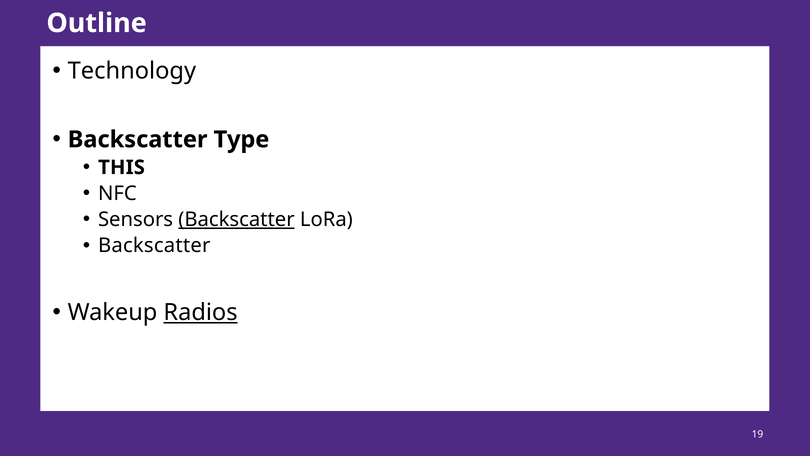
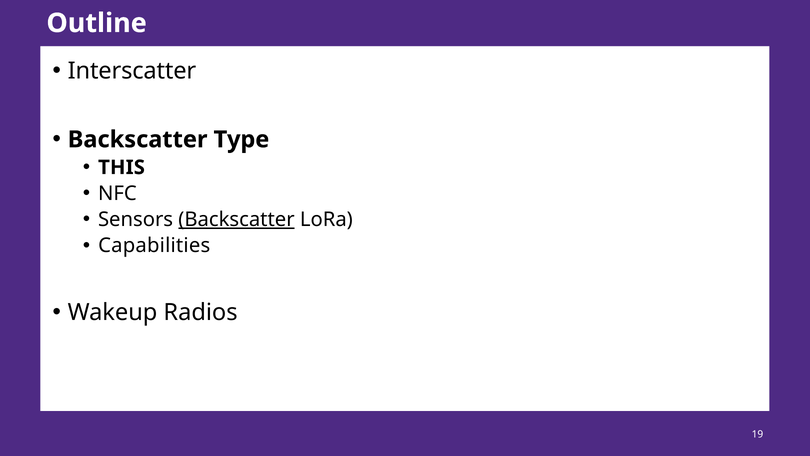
Technology: Technology -> Interscatter
Backscatter at (154, 245): Backscatter -> Capabilities
Radios underline: present -> none
